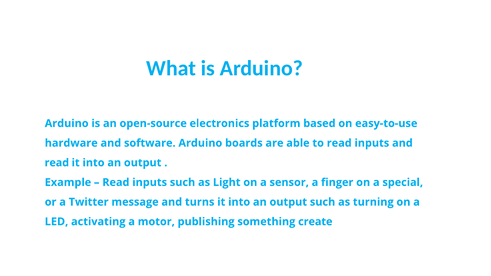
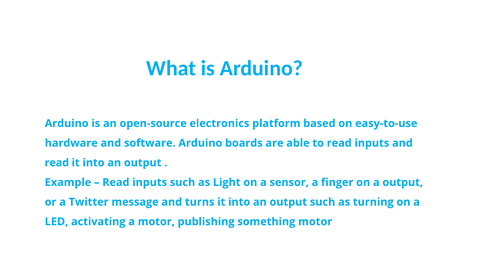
a special: special -> output
something create: create -> motor
